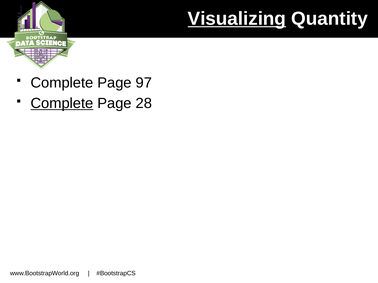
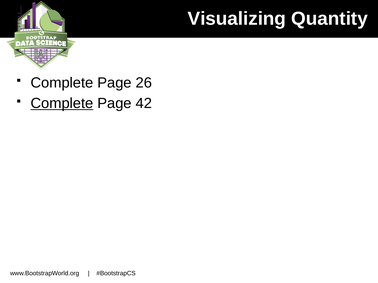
Visualizing underline: present -> none
97: 97 -> 26
28: 28 -> 42
